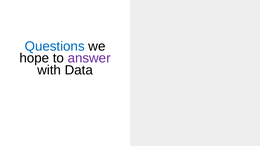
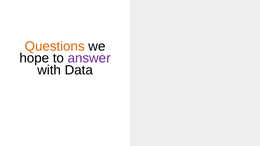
Questions colour: blue -> orange
